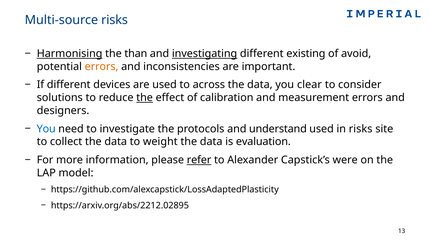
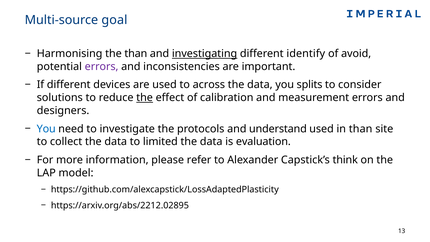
Multi-source risks: risks -> goal
Harmonising underline: present -> none
existing: existing -> identify
errors at (102, 66) colour: orange -> purple
clear: clear -> splits
in risks: risks -> than
weight: weight -> limited
refer underline: present -> none
were: were -> think
